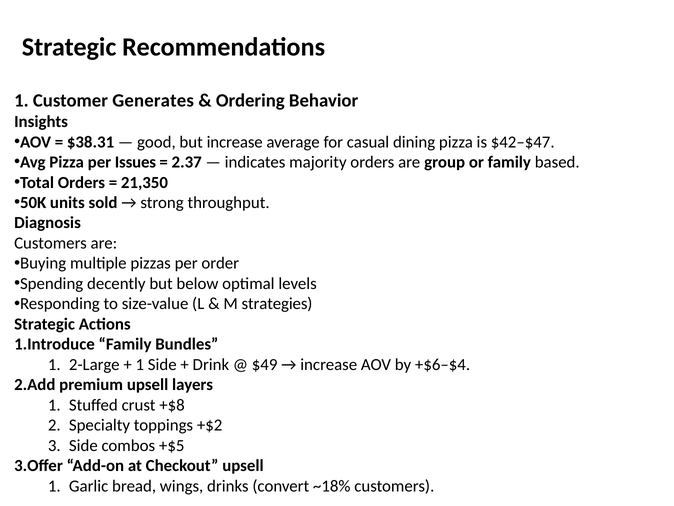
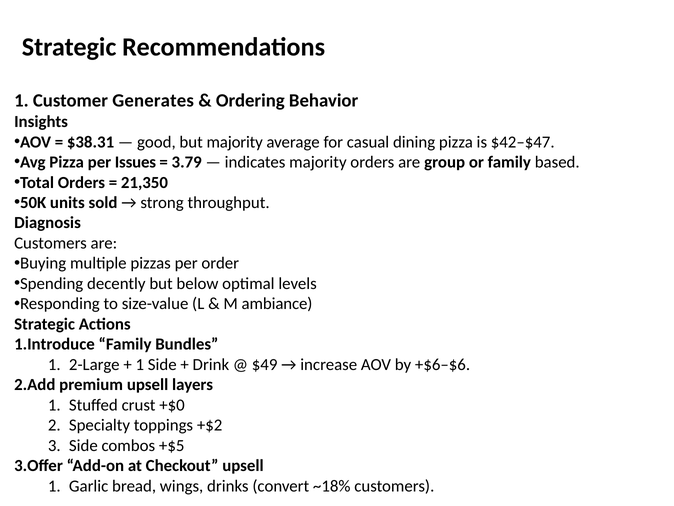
but increase: increase -> majority
2.37: 2.37 -> 3.79
strategies: strategies -> ambiance
+$6–$4: +$6–$4 -> +$6–$6
+$8: +$8 -> +$0
